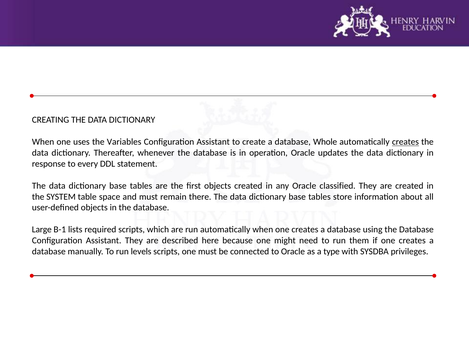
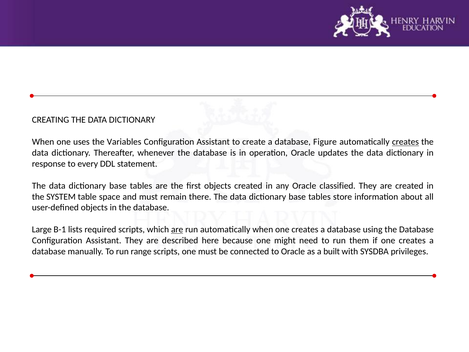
Whole: Whole -> Figure
are at (177, 229) underline: none -> present
levels: levels -> range
type: type -> built
